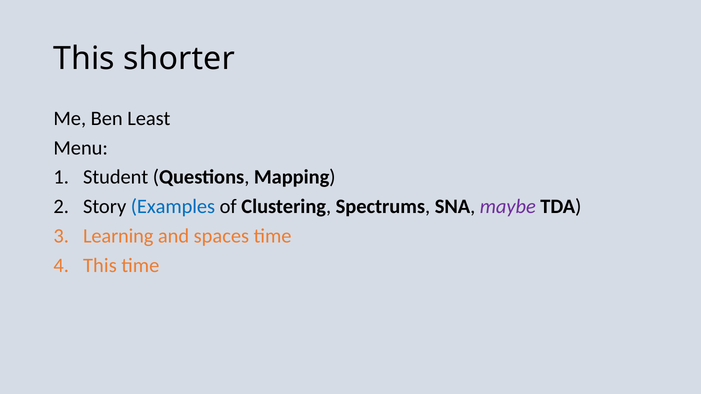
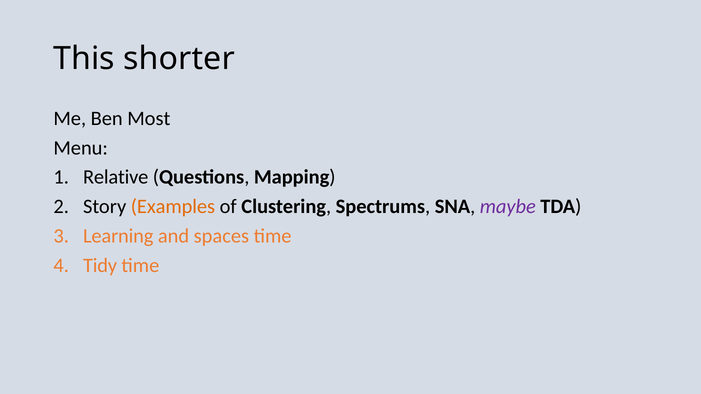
Least: Least -> Most
Student: Student -> Relative
Examples colour: blue -> orange
This at (100, 265): This -> Tidy
